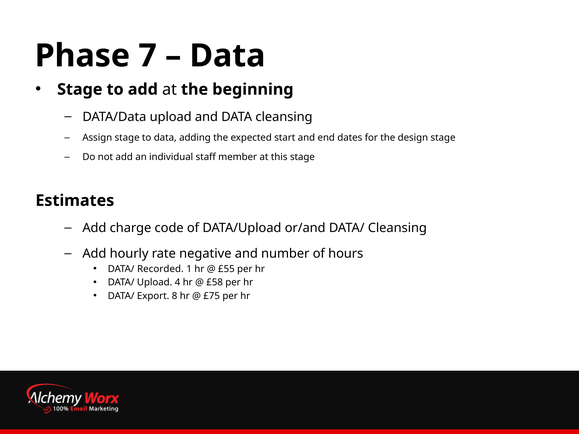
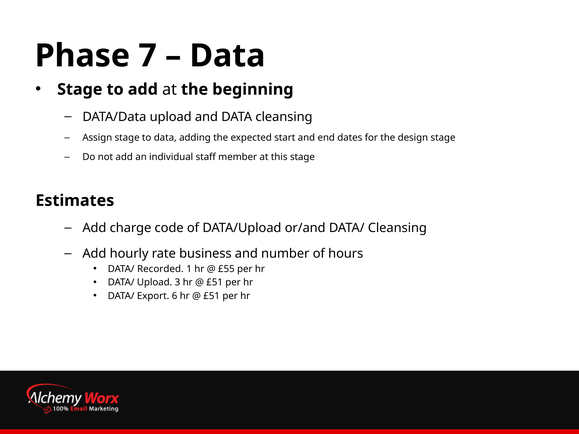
negative: negative -> business
4: 4 -> 3
£58 at (215, 283): £58 -> £51
8: 8 -> 6
£75 at (212, 296): £75 -> £51
